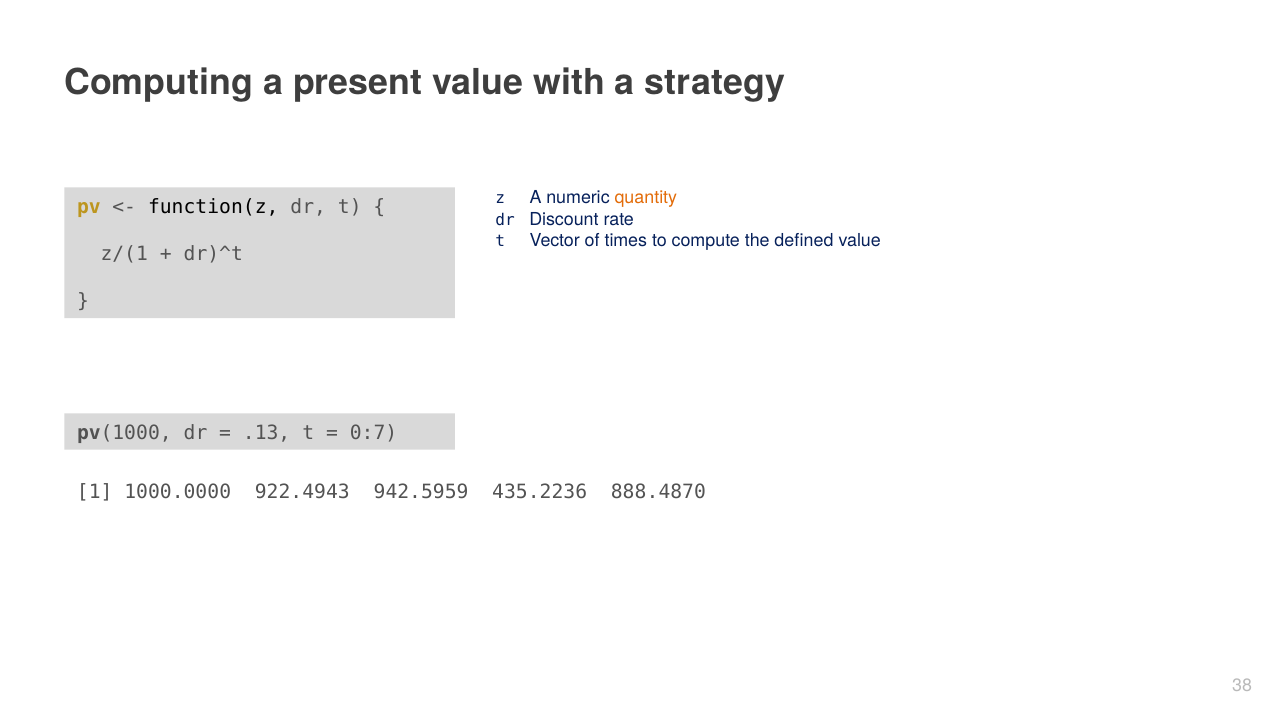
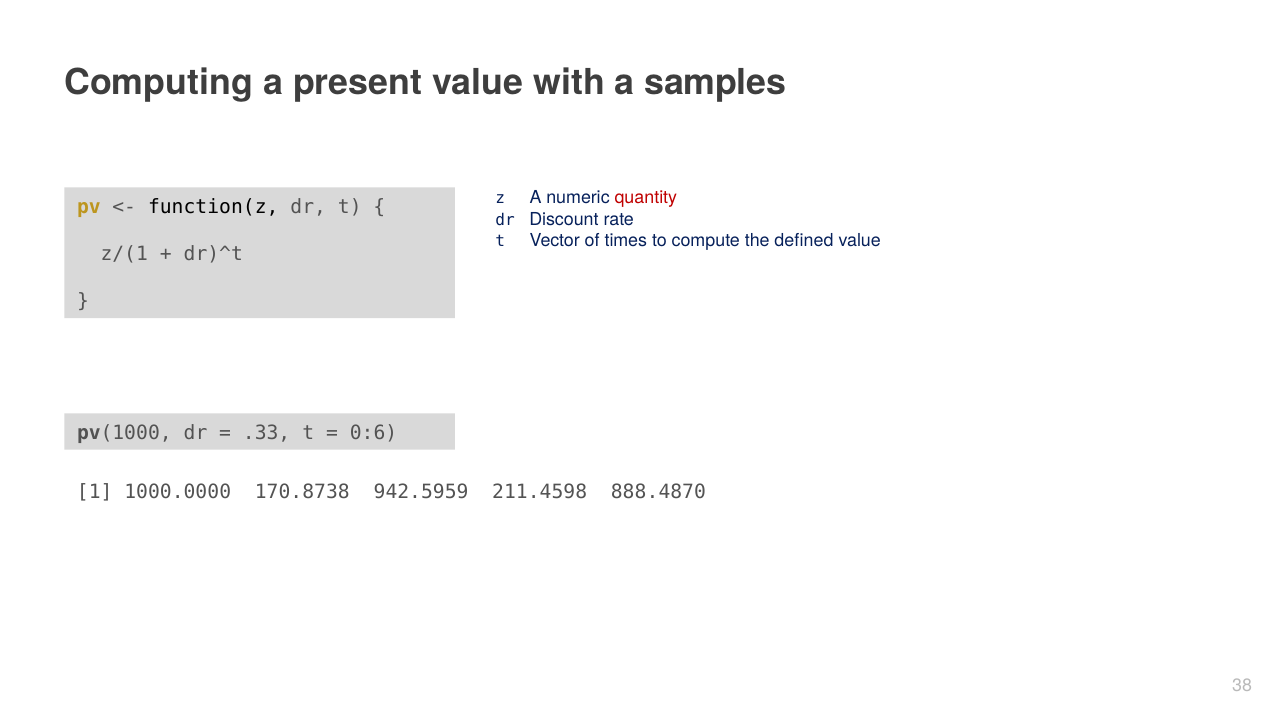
strategy: strategy -> samples
quantity colour: orange -> red
.13: .13 -> .33
0:7: 0:7 -> 0:6
922.4943: 922.4943 -> 170.8738
435.2236: 435.2236 -> 211.4598
